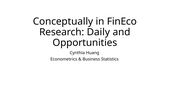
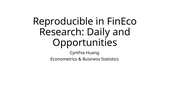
Conceptually: Conceptually -> Reproducible
